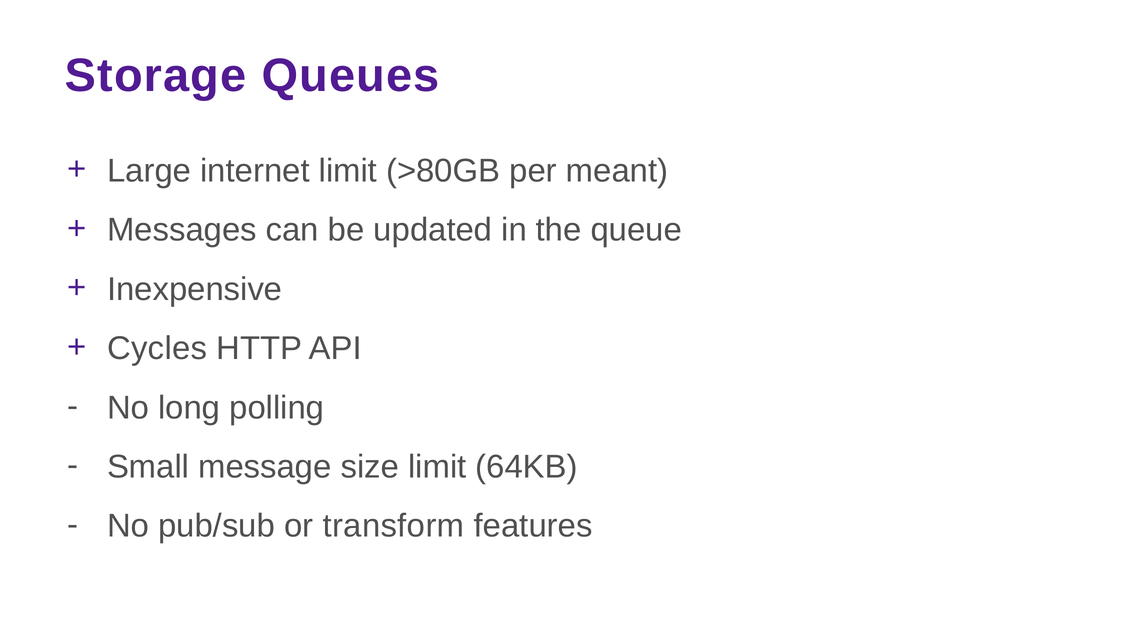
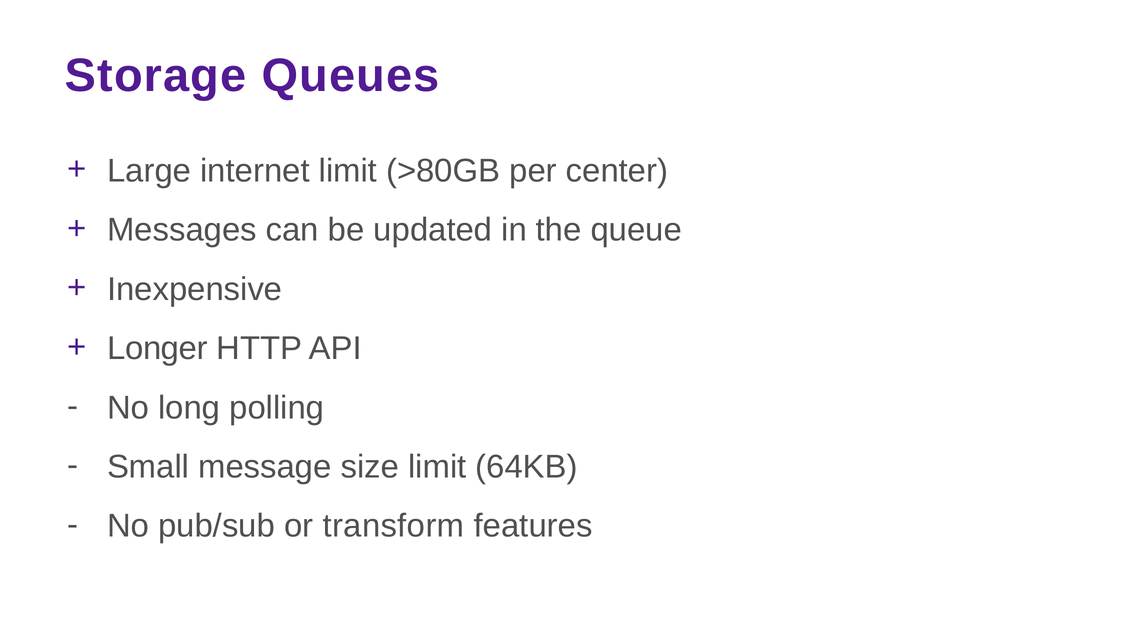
meant: meant -> center
Cycles: Cycles -> Longer
